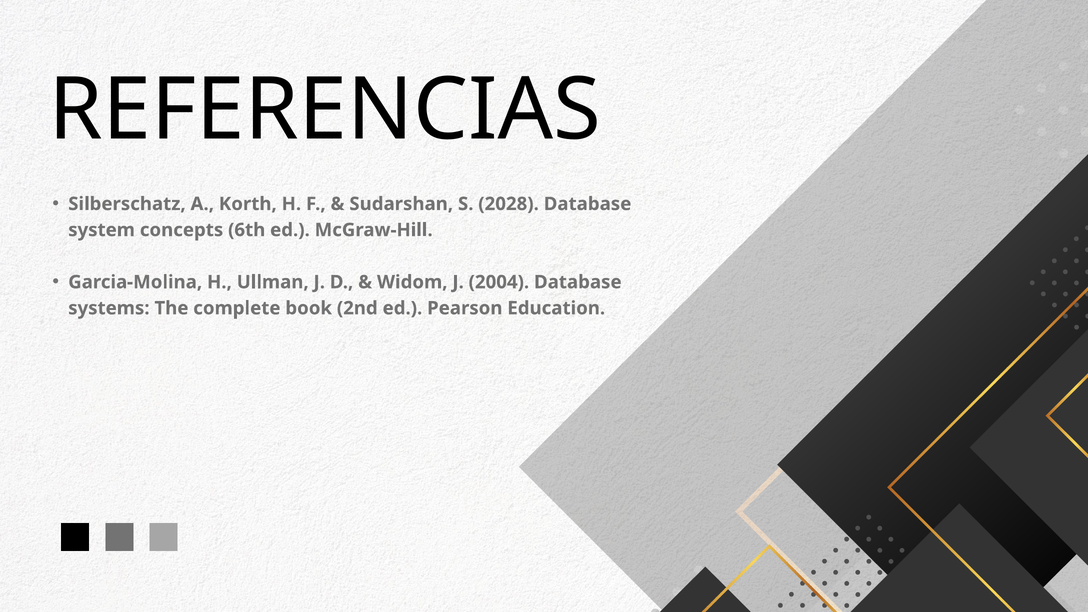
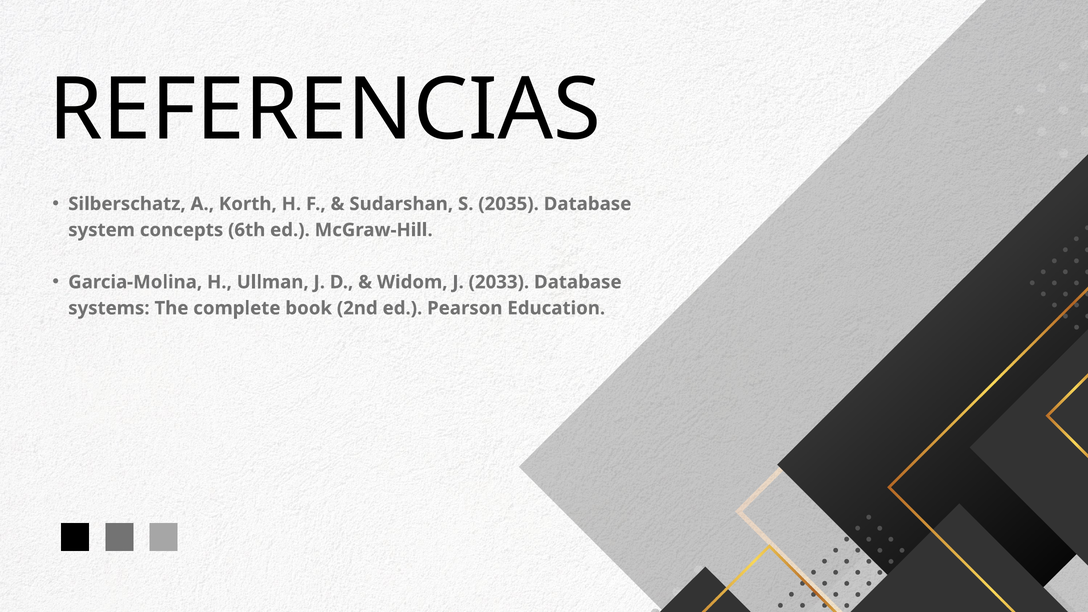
2028: 2028 -> 2035
2004: 2004 -> 2033
